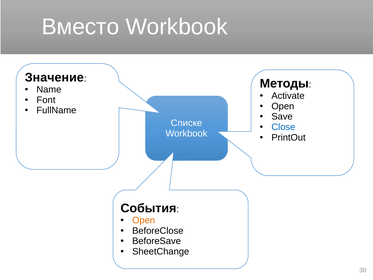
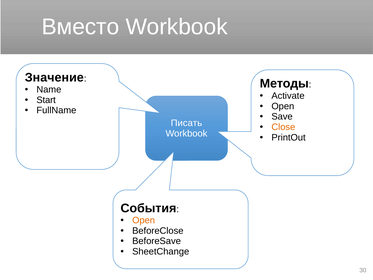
Font: Font -> Start
Списке: Списке -> Писать
Close colour: blue -> orange
